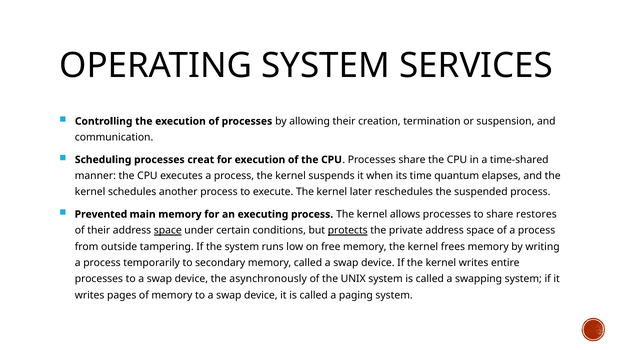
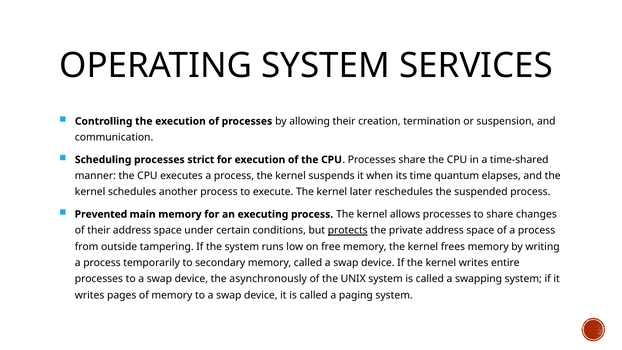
creat: creat -> strict
restores: restores -> changes
space at (168, 230) underline: present -> none
